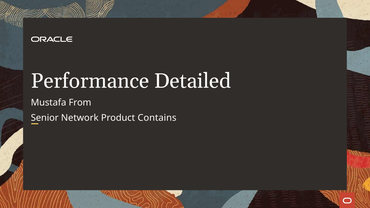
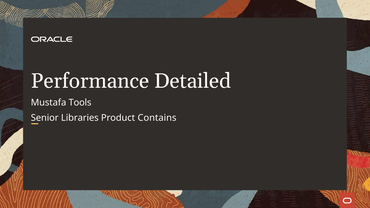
From: From -> Tools
Network: Network -> Libraries
